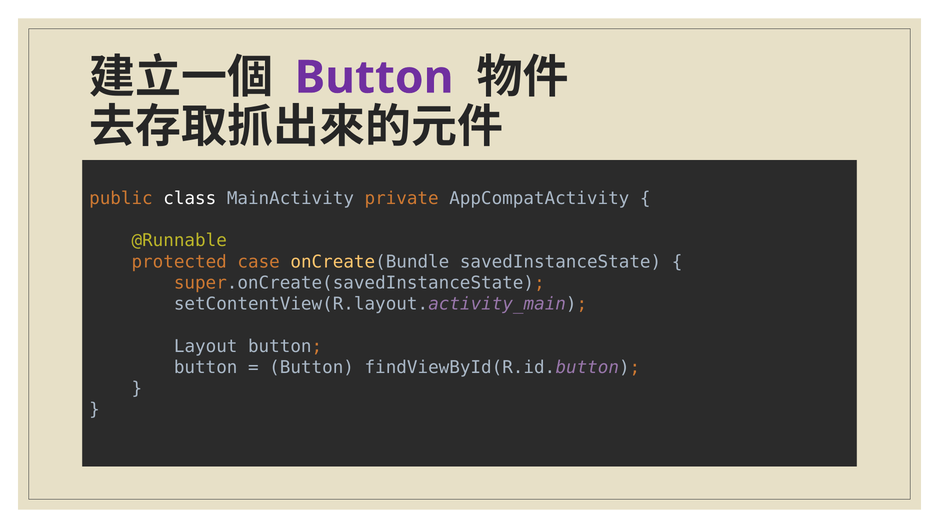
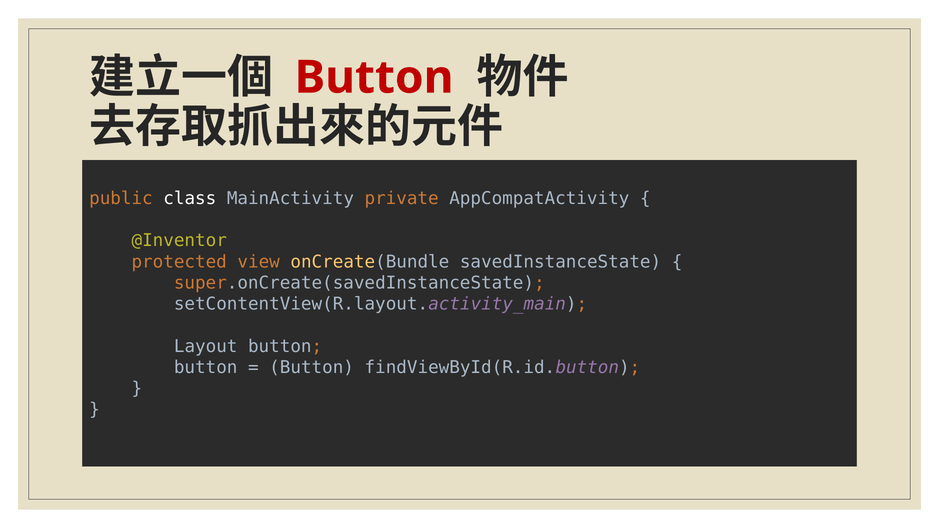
Button at (374, 78) colour: purple -> red
@Runnable: @Runnable -> @Inventor
case: case -> view
